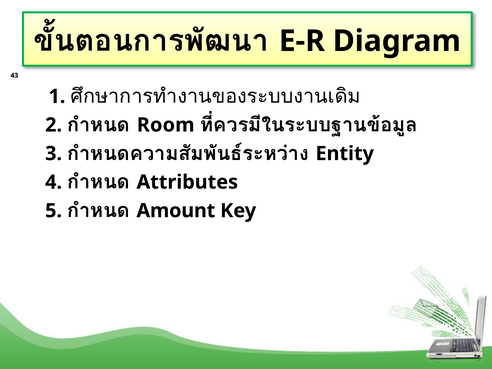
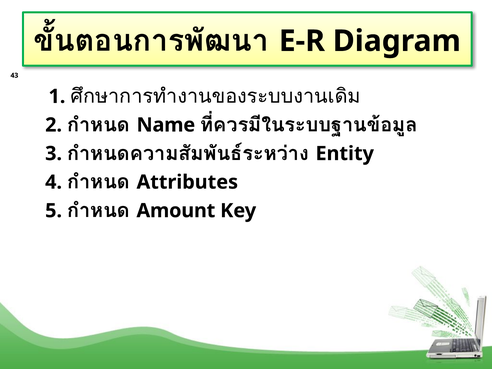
Room: Room -> Name
